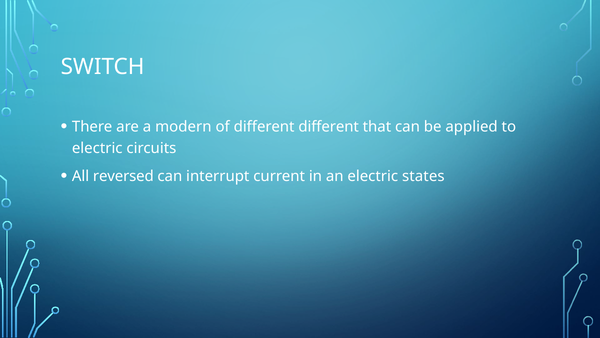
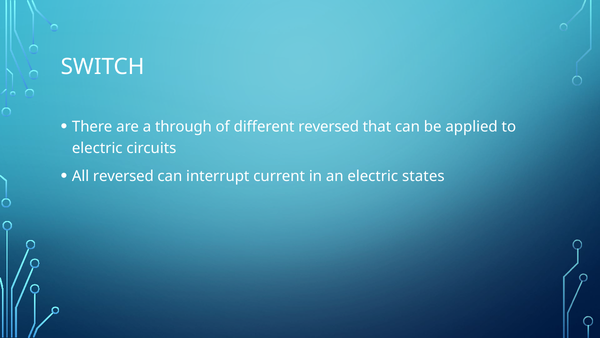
modern: modern -> through
different different: different -> reversed
